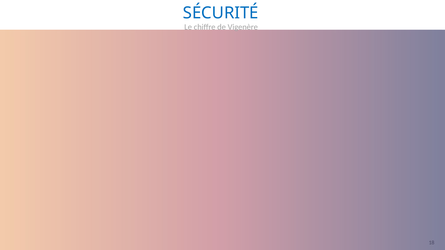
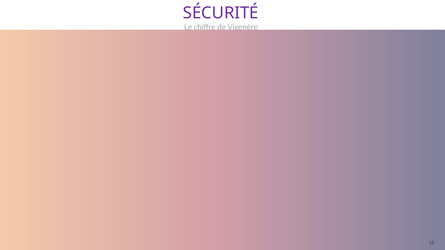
SÉCURITÉ colour: blue -> purple
